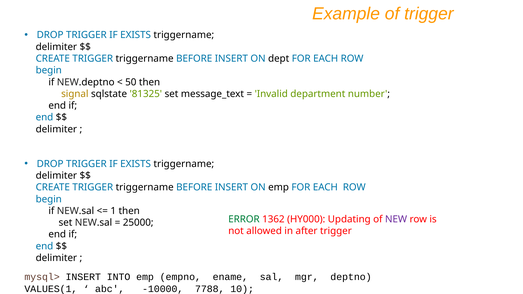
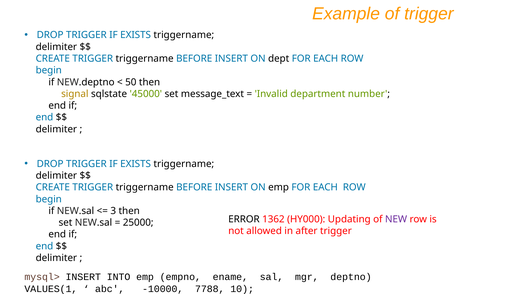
81325: 81325 -> 45000
1: 1 -> 3
ERROR colour: green -> black
